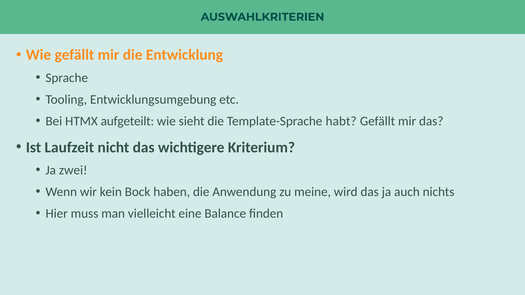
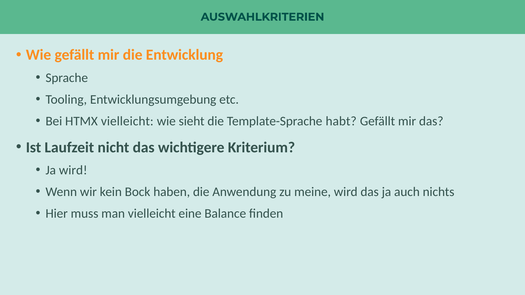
HTMX aufgeteilt: aufgeteilt -> vielleicht
Ja zwei: zwei -> wird
